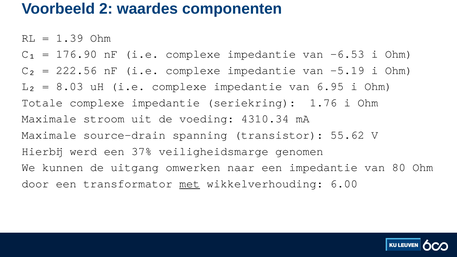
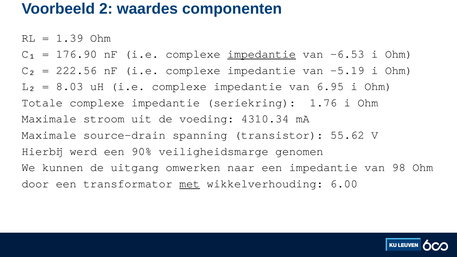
impedantie at (262, 54) underline: none -> present
37%: 37% -> 90%
80: 80 -> 98
